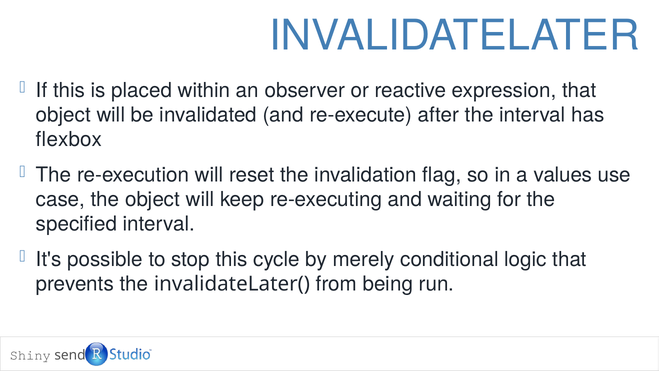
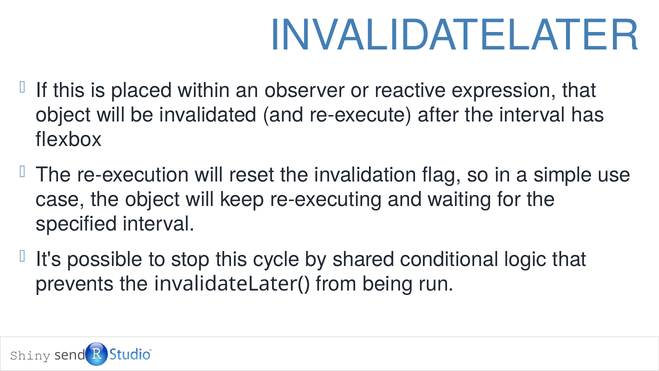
values: values -> simple
merely: merely -> shared
